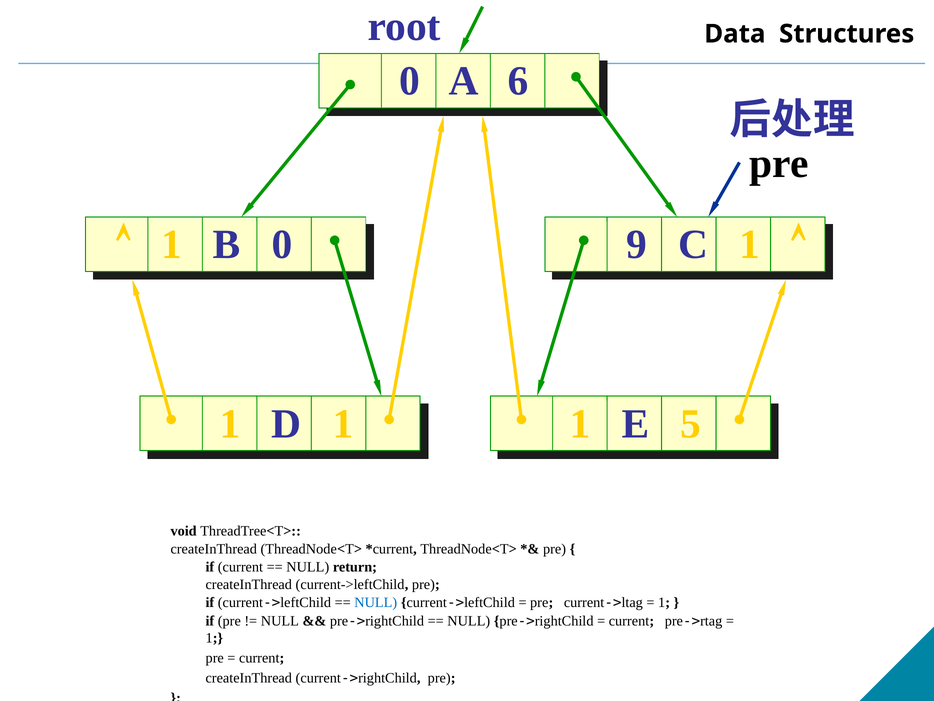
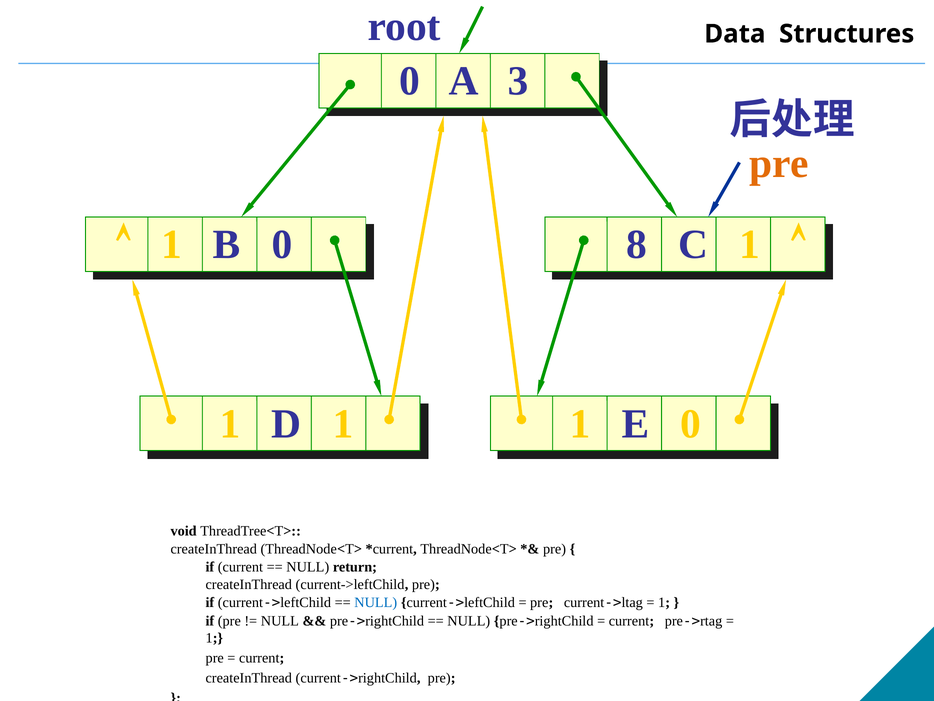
6: 6 -> 3
pre at (779, 164) colour: black -> orange
9: 9 -> 8
E 5: 5 -> 0
